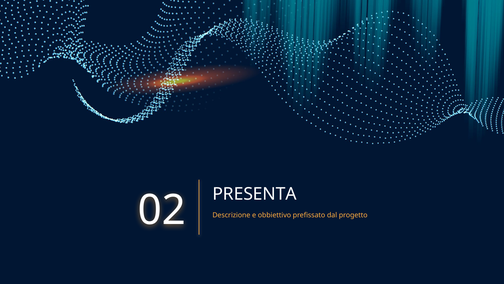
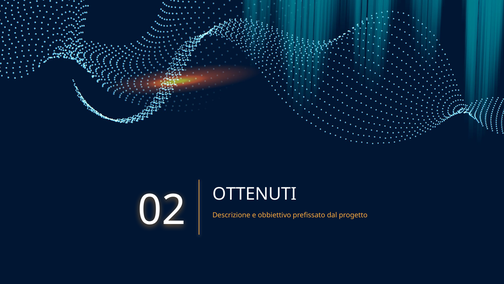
PRESENTA: PRESENTA -> OTTENUTI
